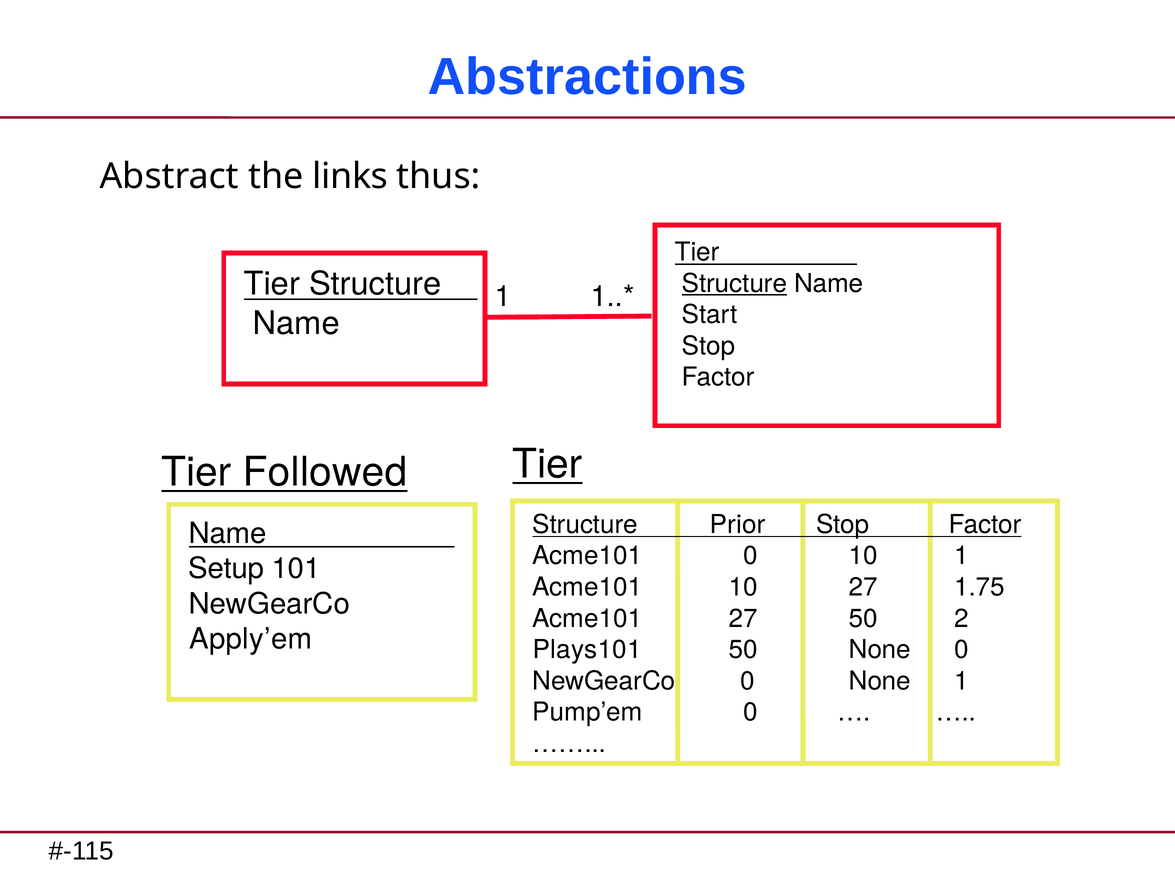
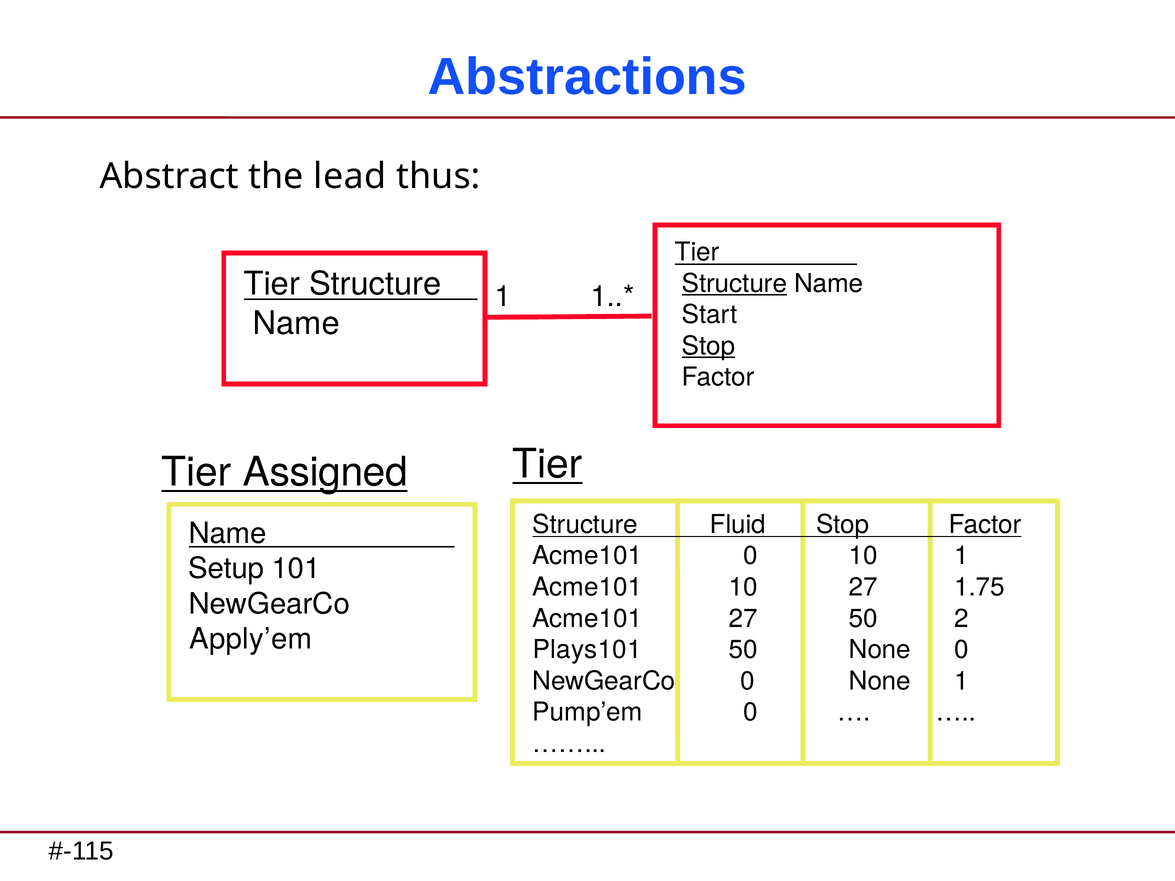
links: links -> lead
Stop at (708, 346) underline: none -> present
Followed: Followed -> Assigned
Prior: Prior -> Fluid
